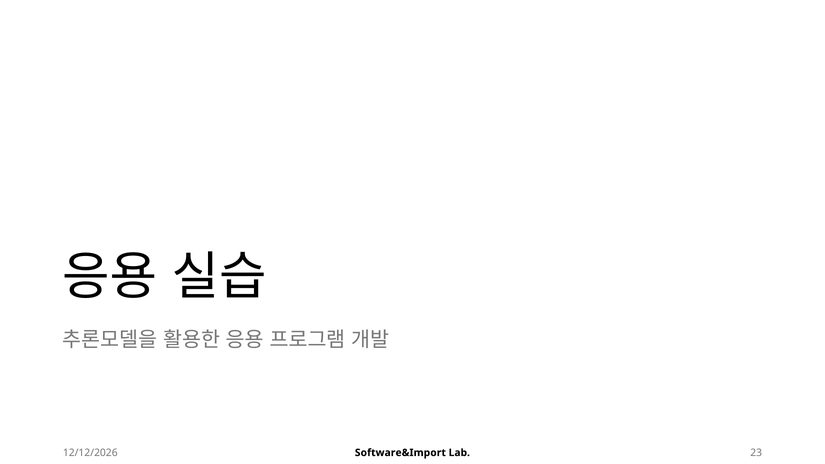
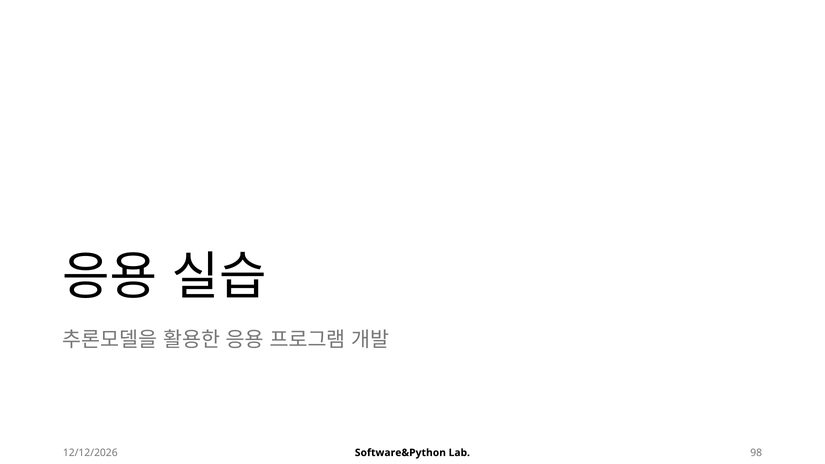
Software&Import: Software&Import -> Software&Python
23: 23 -> 98
